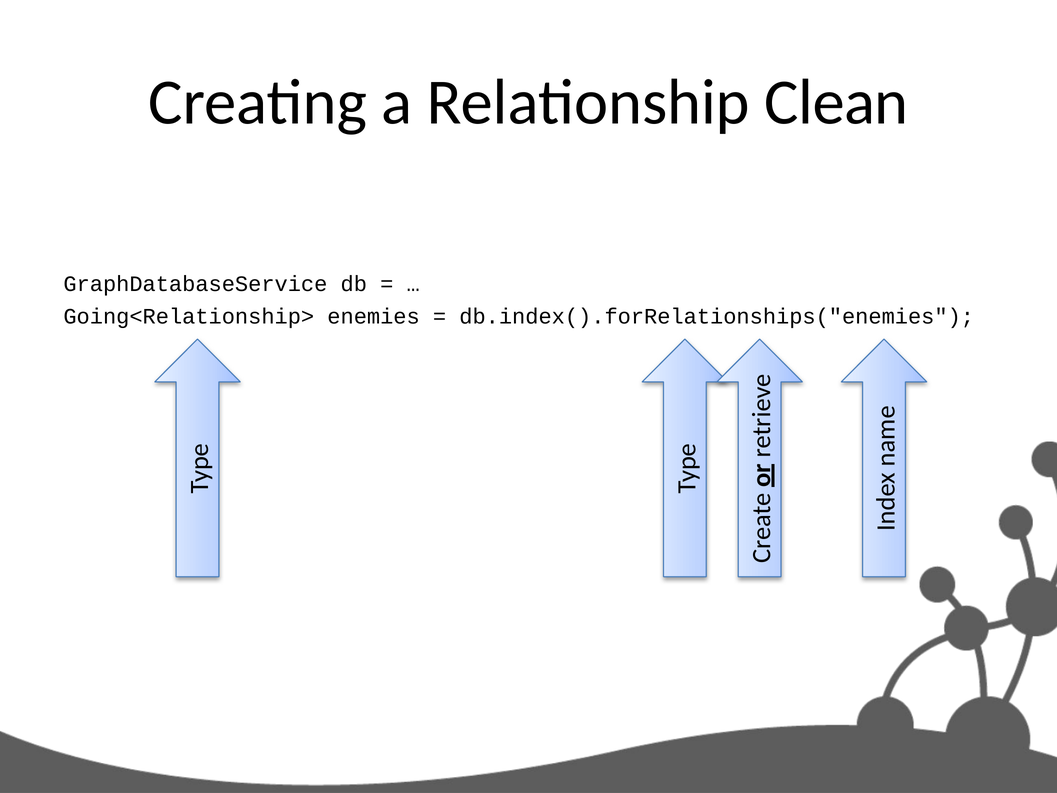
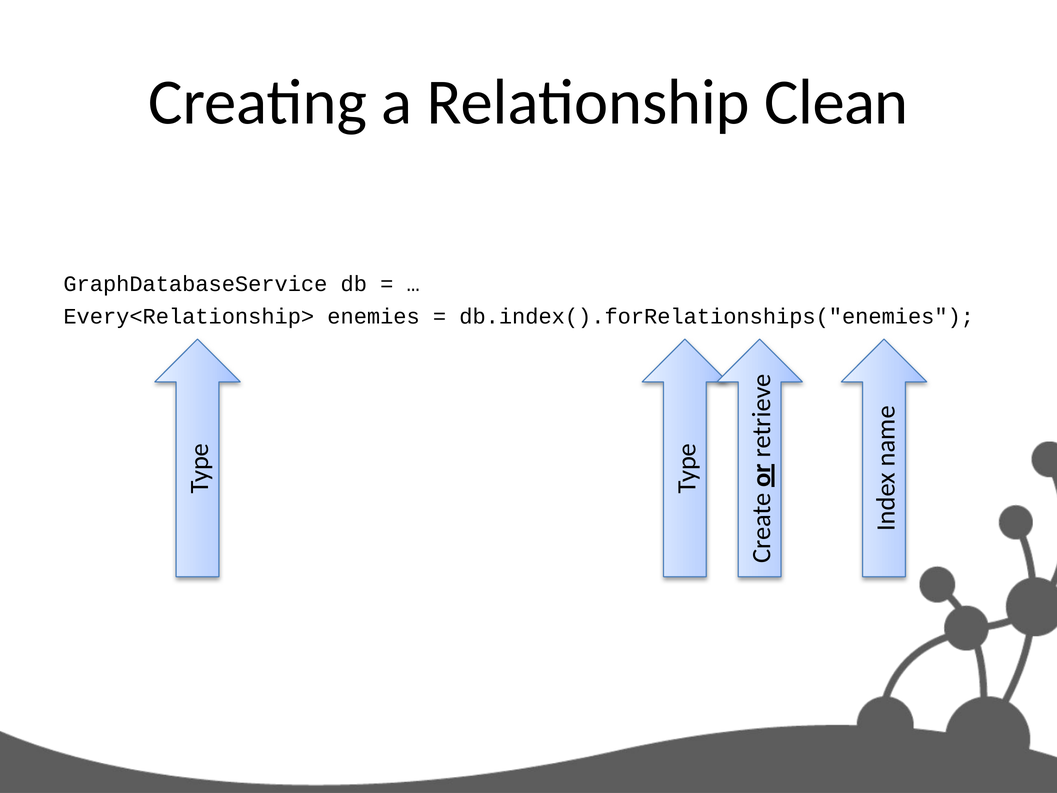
Going<Relationship>: Going<Relationship> -> Every<Relationship>
